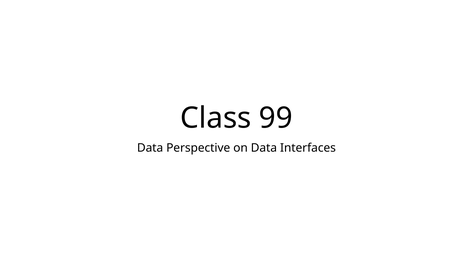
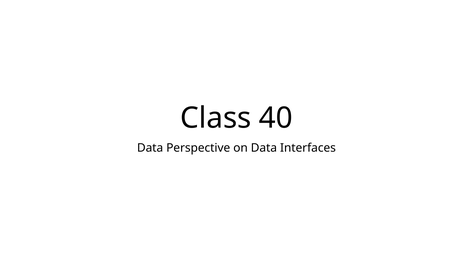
99: 99 -> 40
